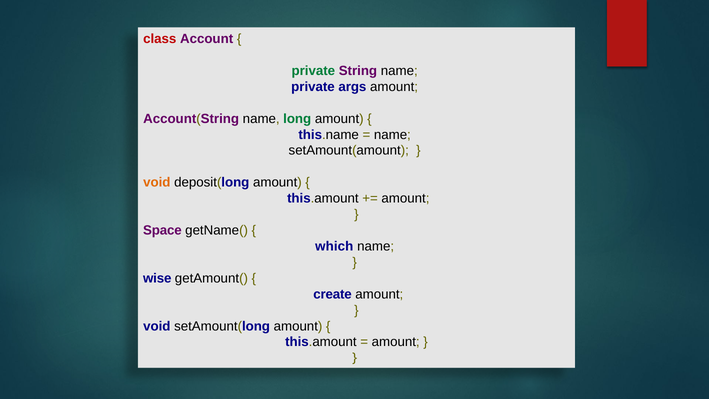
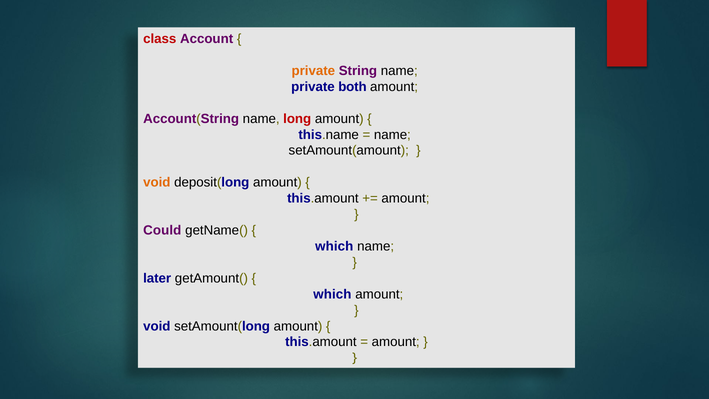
private at (313, 71) colour: green -> orange
args: args -> both
long colour: green -> red
Space: Space -> Could
wise: wise -> later
create at (333, 294): create -> which
